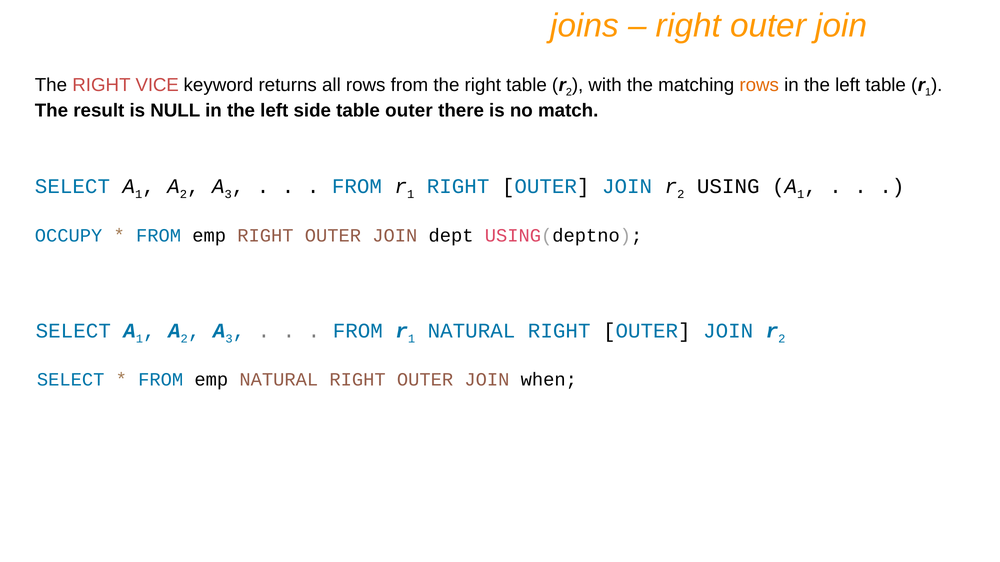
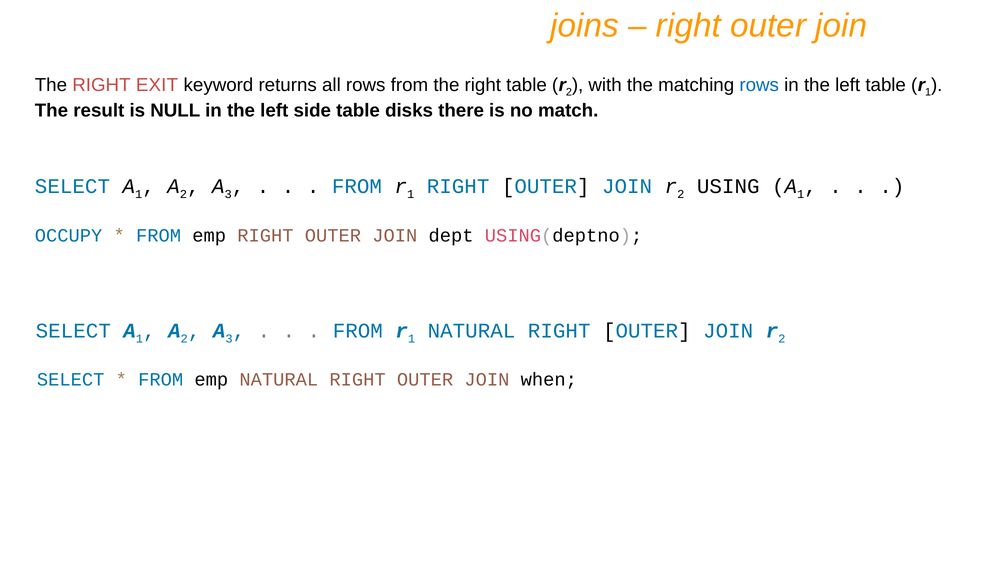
VICE: VICE -> EXIT
rows at (759, 85) colour: orange -> blue
table outer: outer -> disks
